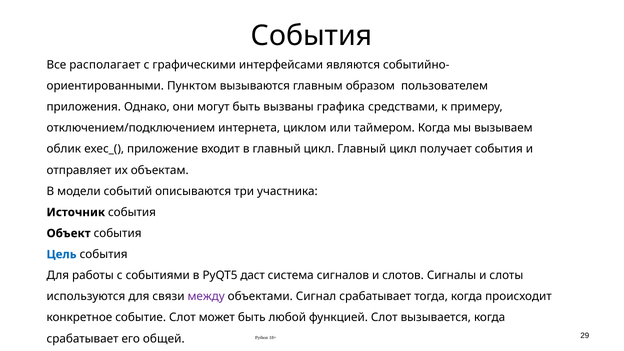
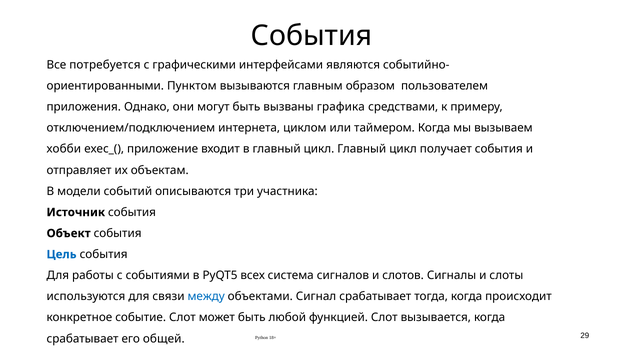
располагает: располагает -> потребуется
облик: облик -> хобби
даст: даст -> всех
между colour: purple -> blue
